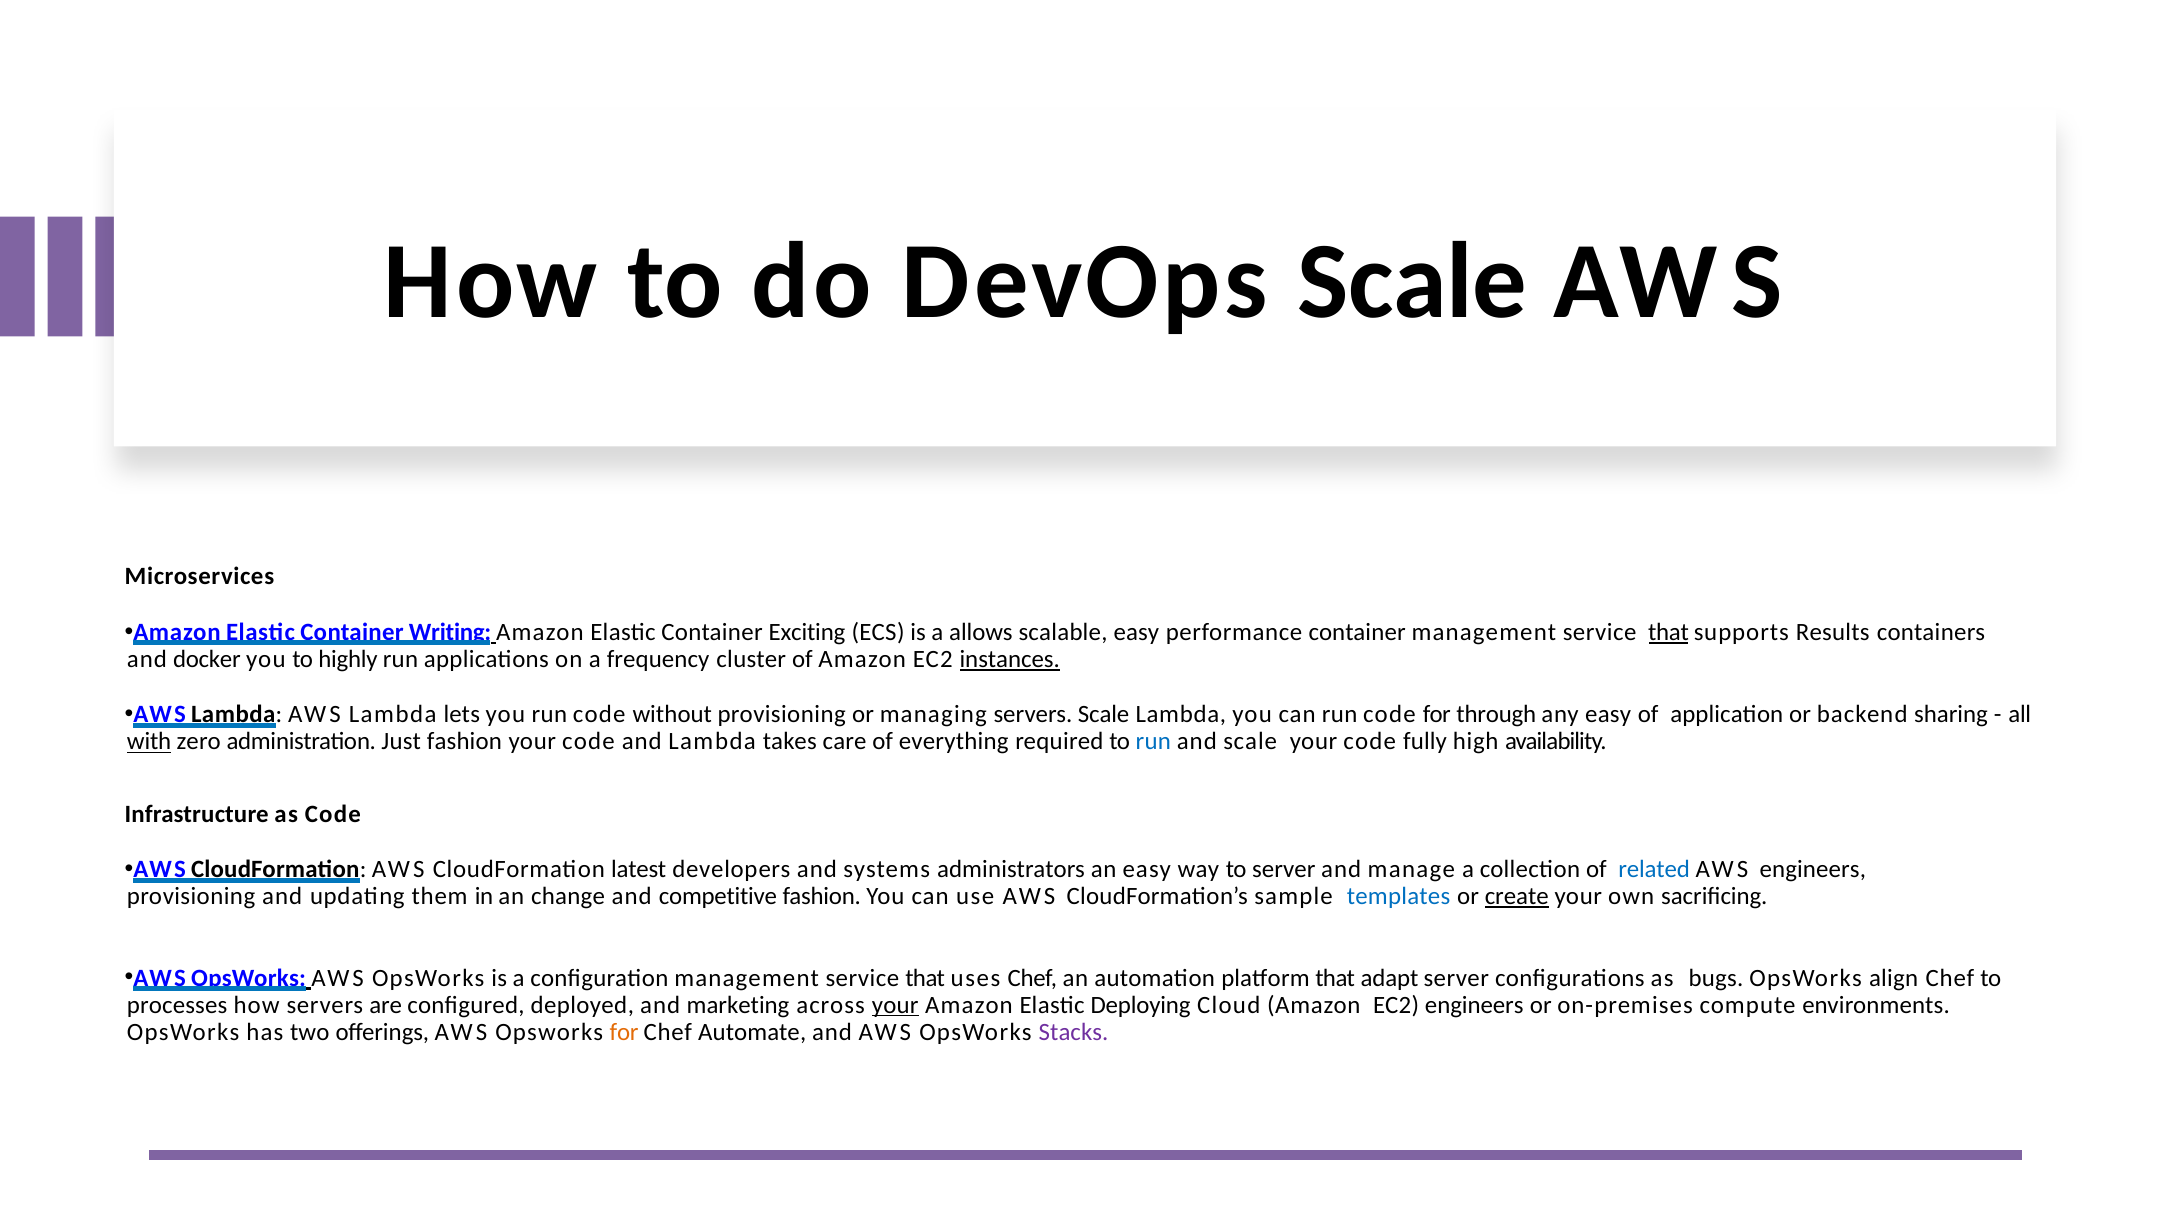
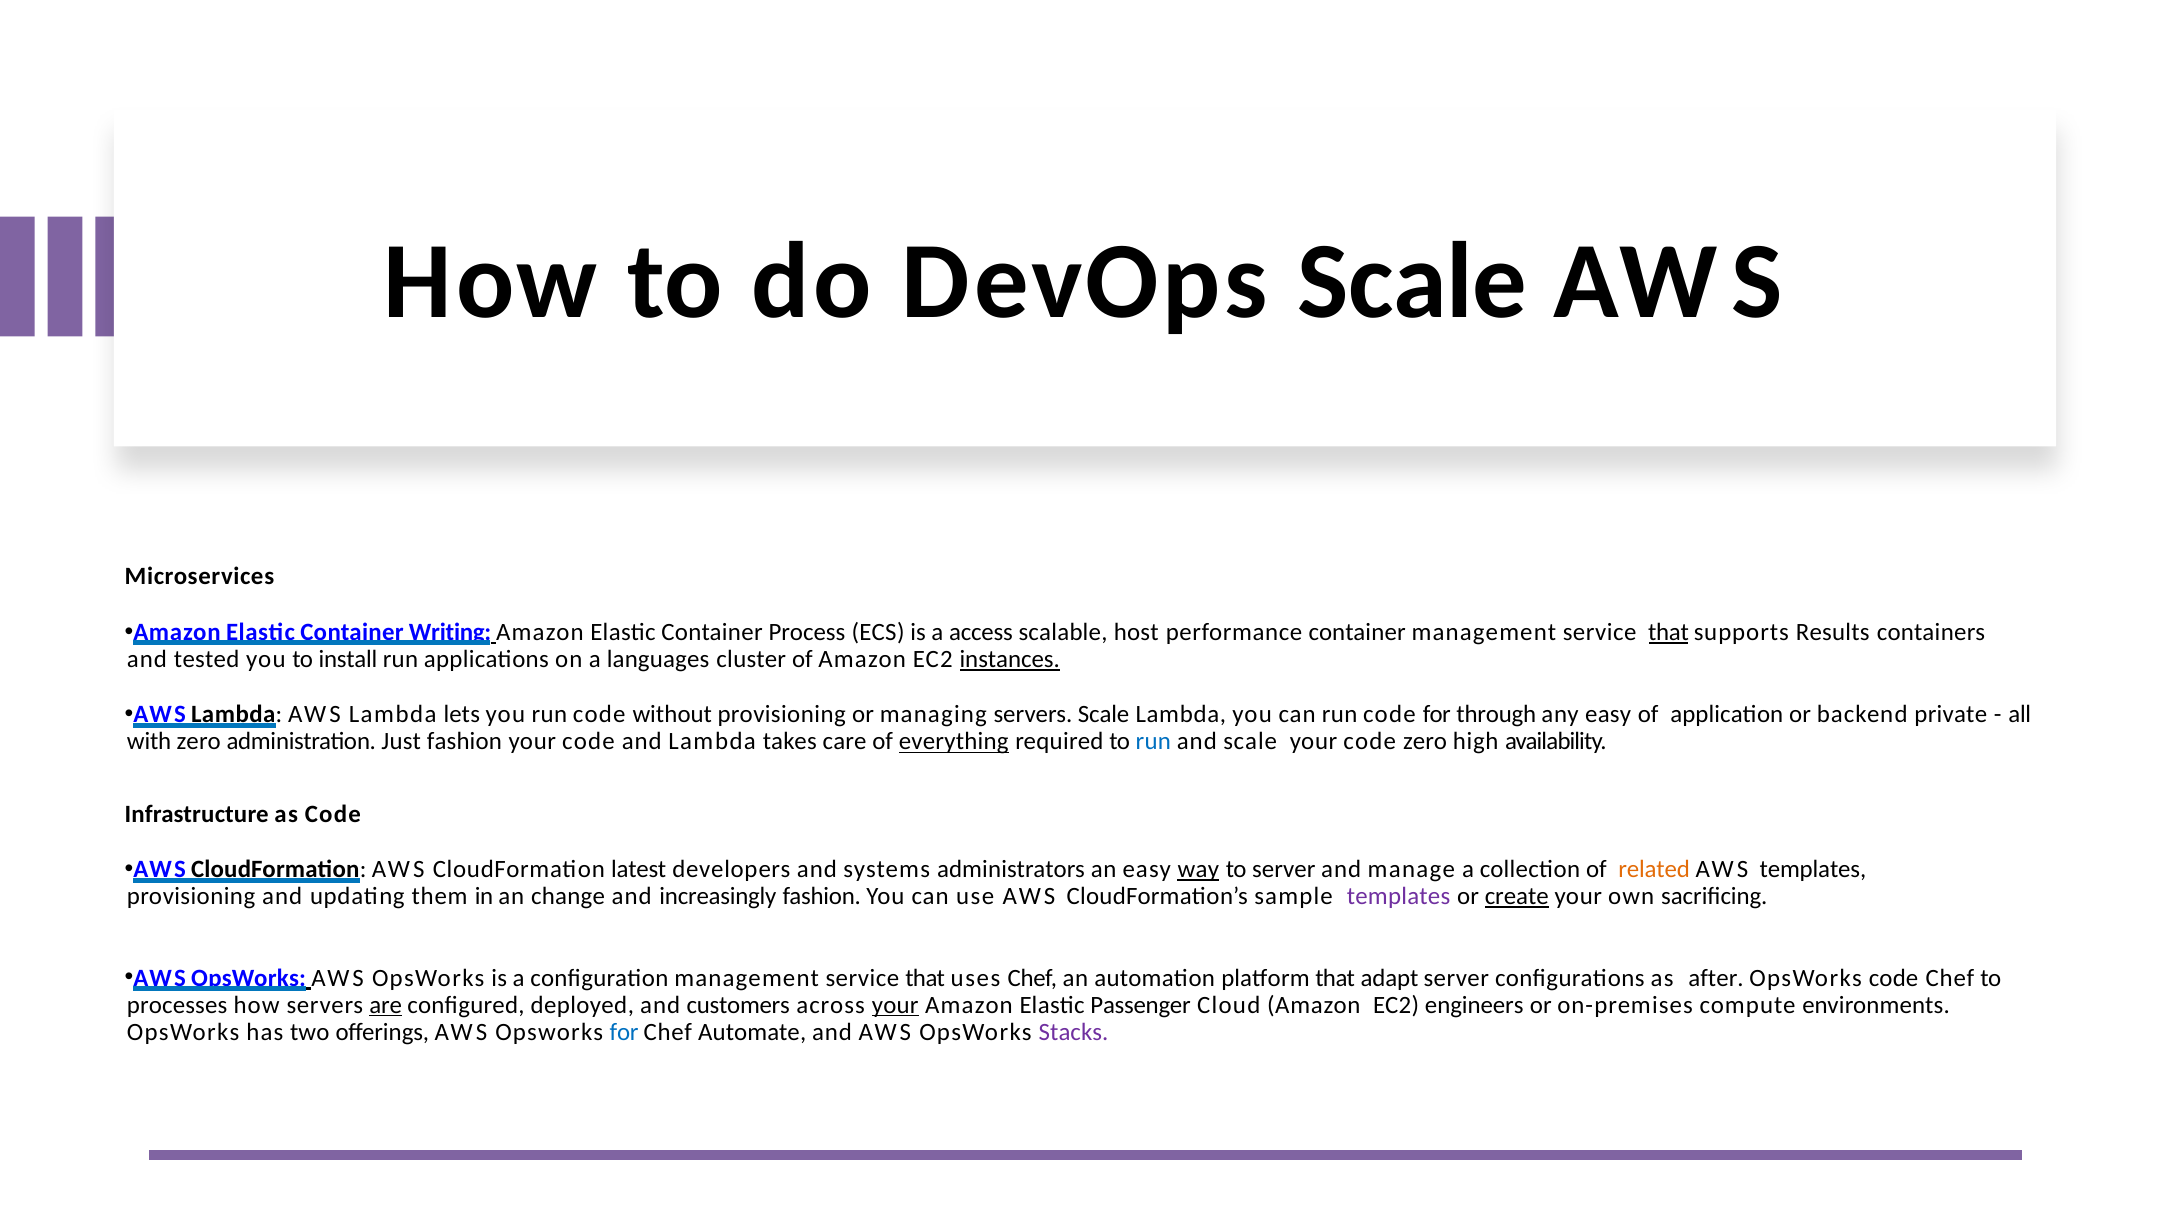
Exciting: Exciting -> Process
allows: allows -> access
scalable easy: easy -> host
docker: docker -> tested
highly: highly -> install
frequency: frequency -> languages
sharing: sharing -> private
with underline: present -> none
everything underline: none -> present
code fully: fully -> zero
way underline: none -> present
related colour: blue -> orange
AWS engineers: engineers -> templates
competitive: competitive -> increasingly
templates at (1399, 897) colour: blue -> purple
bugs: bugs -> after
OpsWorks align: align -> code
are underline: none -> present
marketing: marketing -> customers
Deploying: Deploying -> Passenger
for at (624, 1032) colour: orange -> blue
